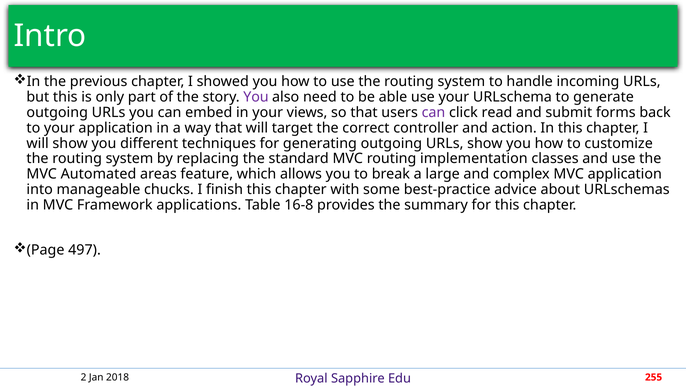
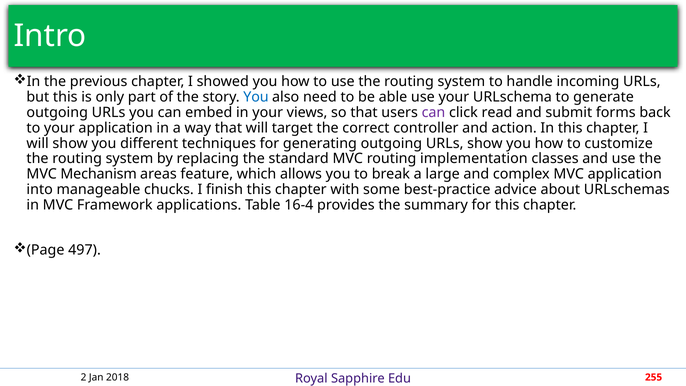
You at (256, 97) colour: purple -> blue
Automated: Automated -> Mechanism
16-8: 16-8 -> 16-4
